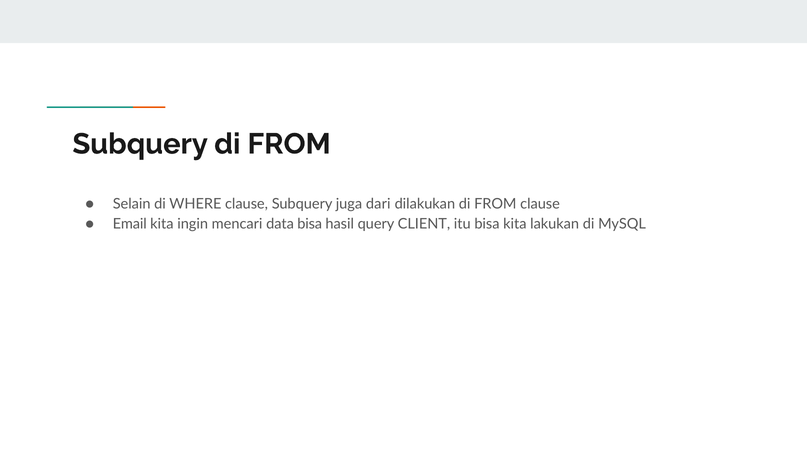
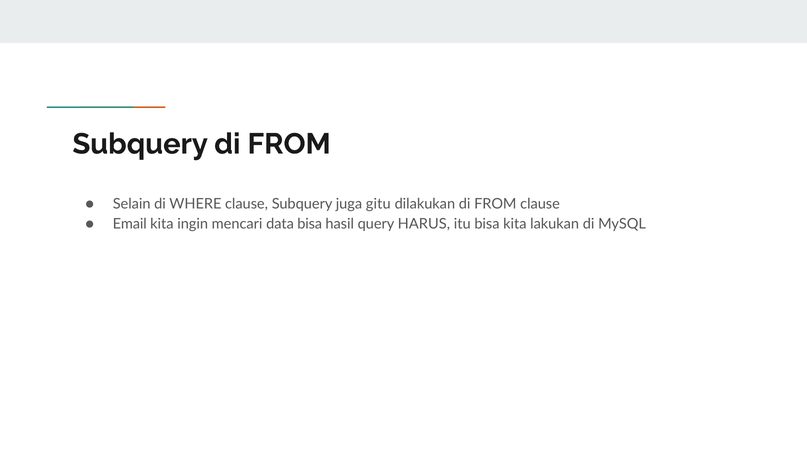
dari: dari -> gitu
CLIENT: CLIENT -> HARUS
